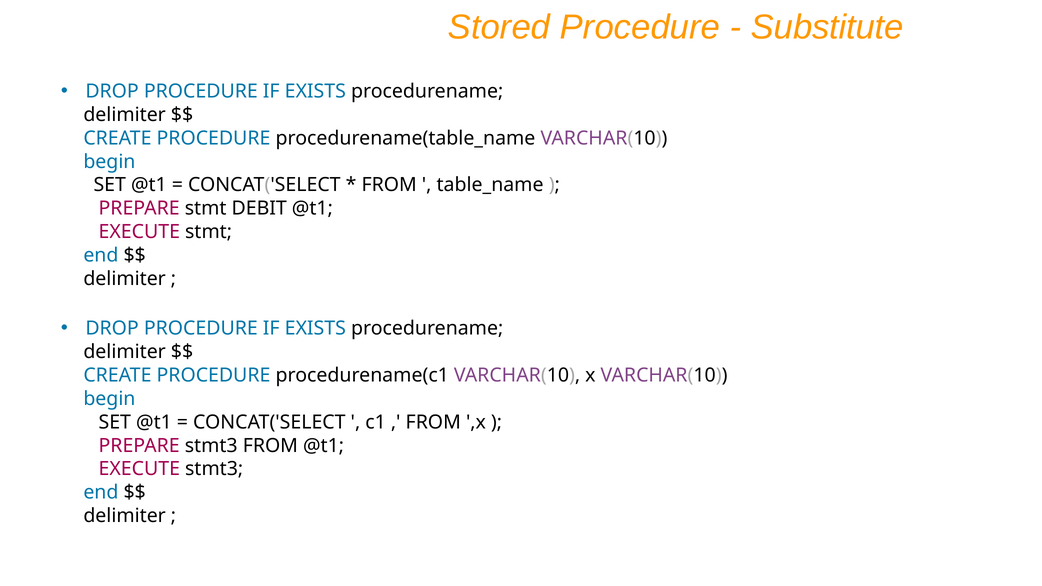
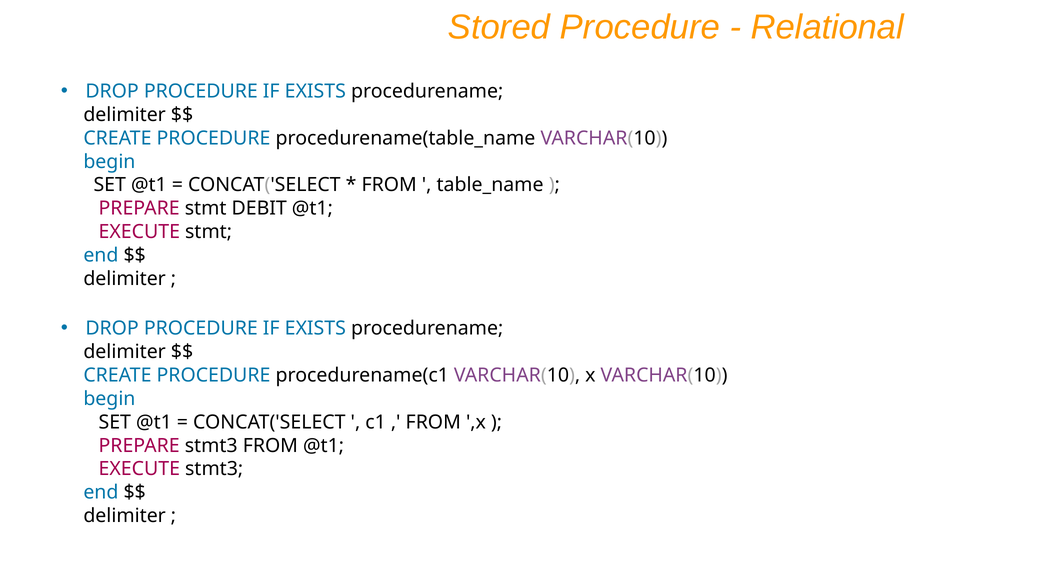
Substitute: Substitute -> Relational
